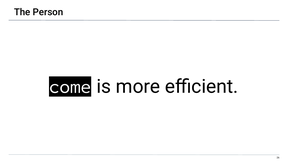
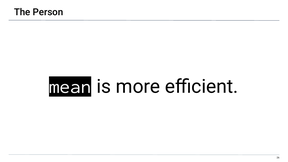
come: come -> mean
